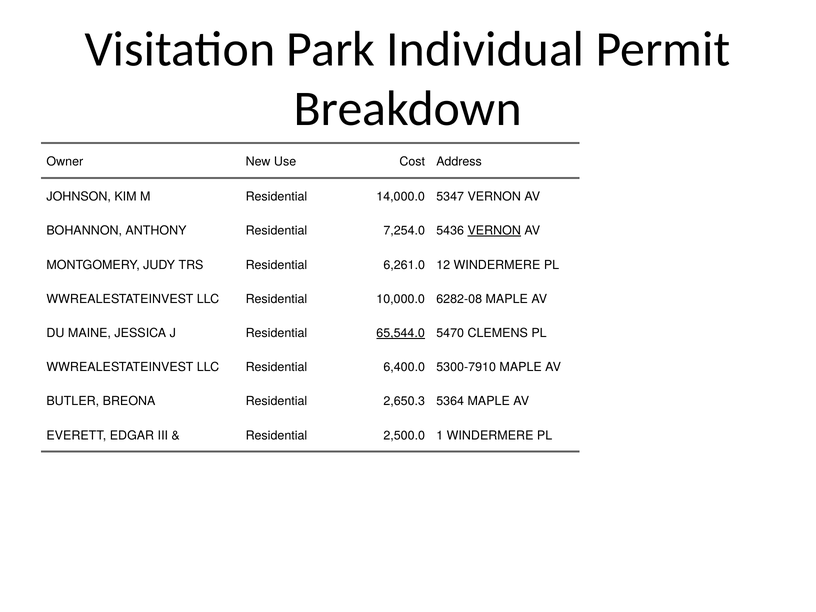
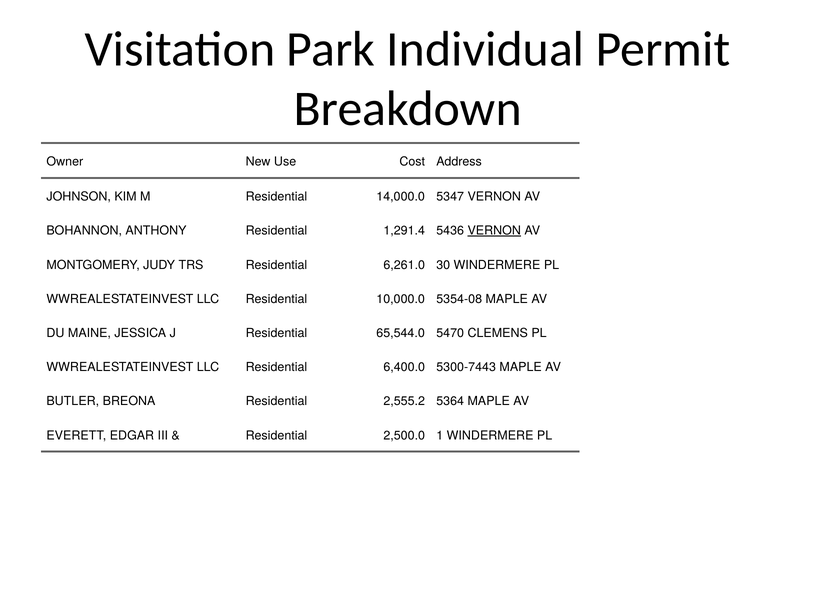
7,254.0: 7,254.0 -> 1,291.4
12: 12 -> 30
6282-08: 6282-08 -> 5354-08
65,544.0 underline: present -> none
5300-7910: 5300-7910 -> 5300-7443
2,650.3: 2,650.3 -> 2,555.2
